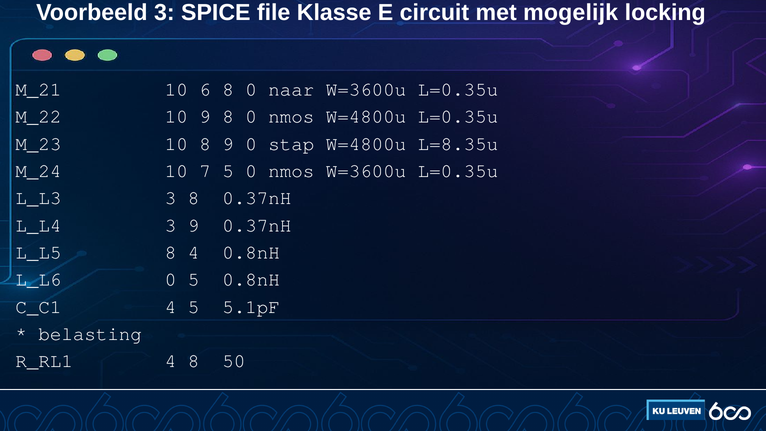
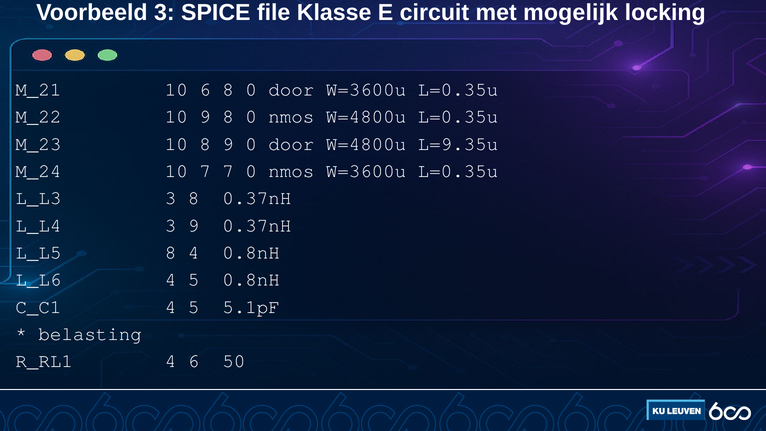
8 0 naar: naar -> door
9 0 stap: stap -> door
L=8.35u: L=8.35u -> L=9.35u
7 5: 5 -> 7
L_L6 0: 0 -> 4
4 8: 8 -> 6
